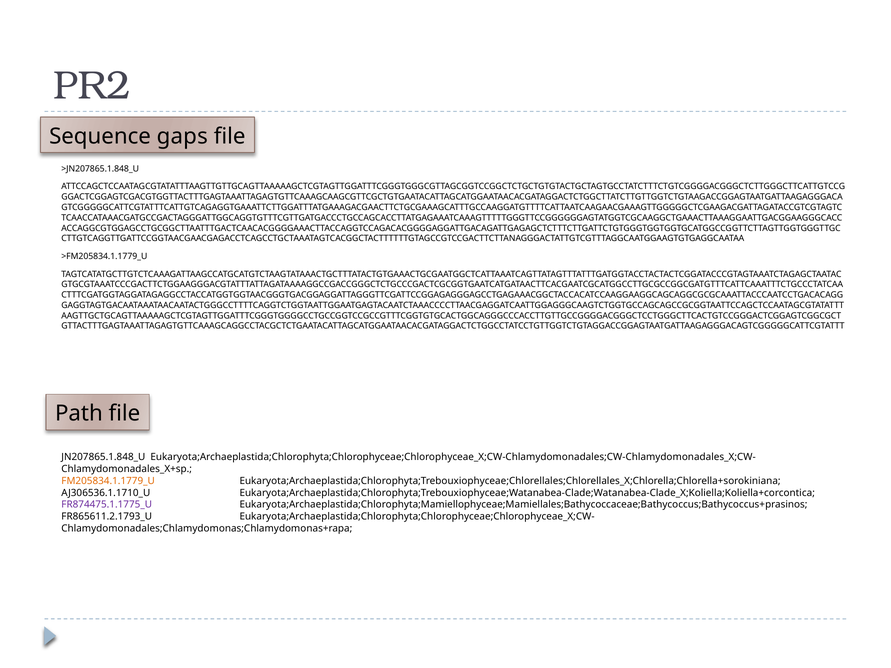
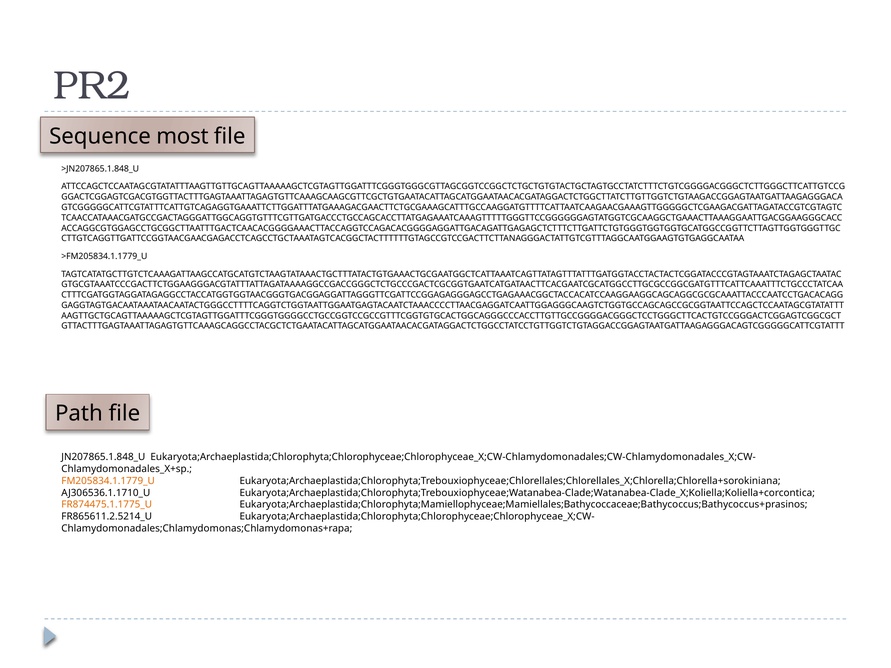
gaps: gaps -> most
FR874475.1.1775_U colour: purple -> orange
FR865611.2.1793_U: FR865611.2.1793_U -> FR865611.2.5214_U
